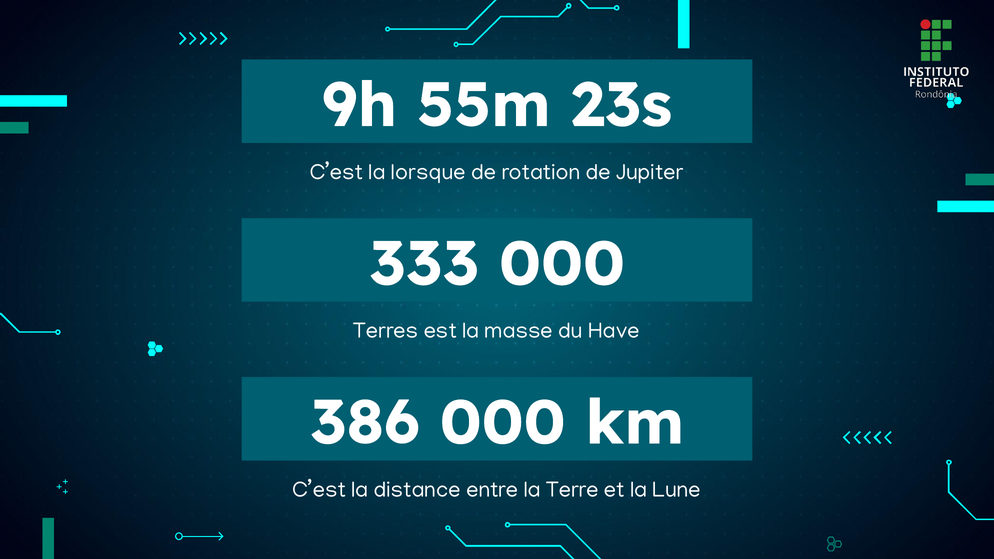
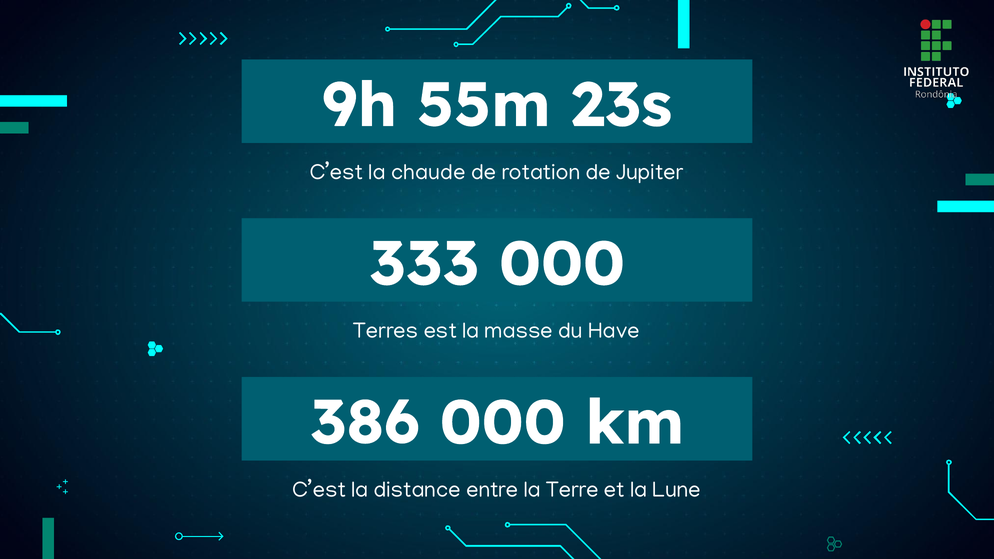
lorsque: lorsque -> chaude
